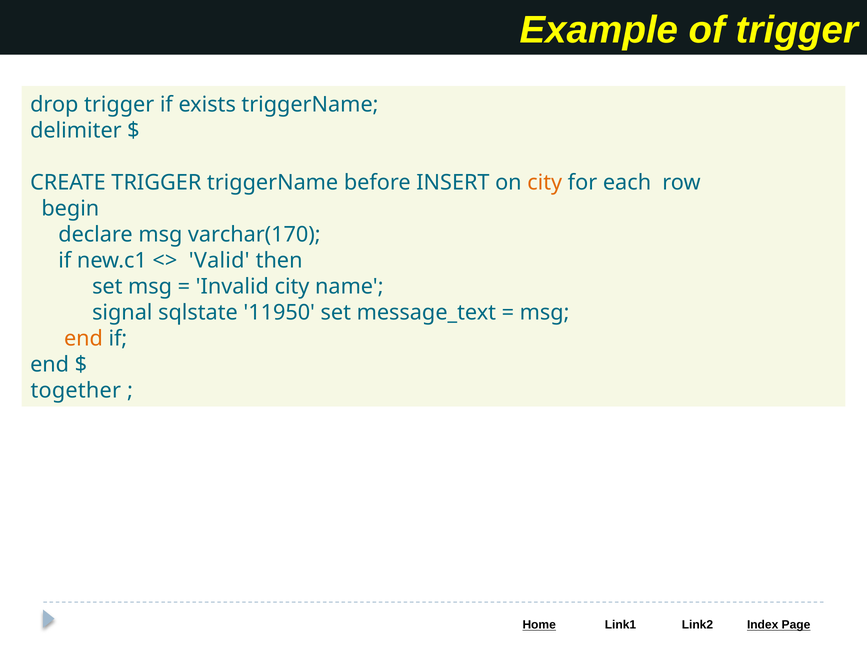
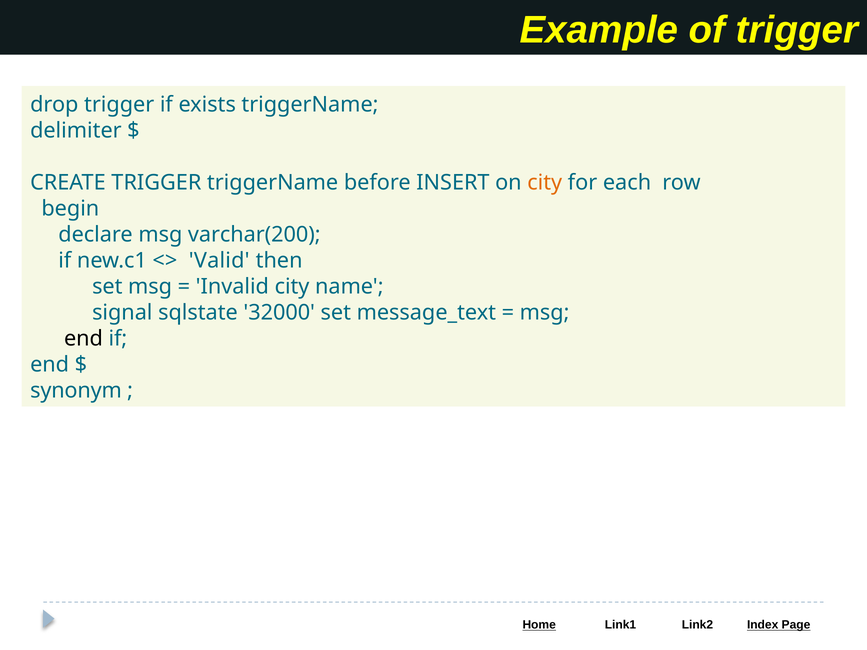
varchar(170: varchar(170 -> varchar(200
11950: 11950 -> 32000
end at (83, 339) colour: orange -> black
together: together -> synonym
